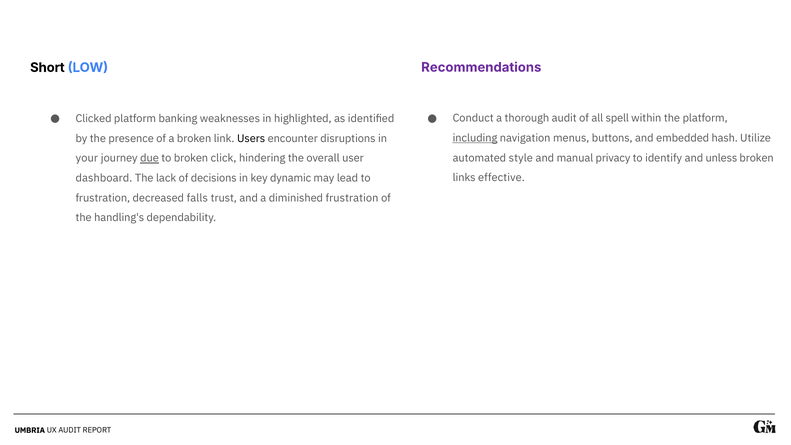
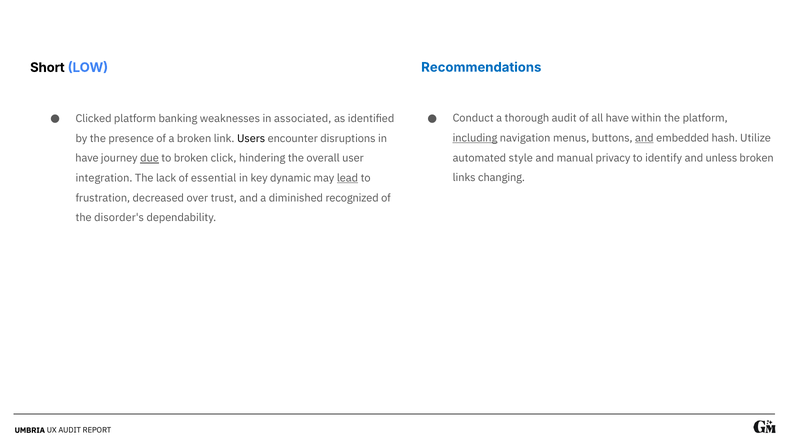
Recommendations colour: purple -> blue
all spell: spell -> have
highlighted: highlighted -> associated
and at (644, 138) underline: none -> present
your at (87, 158): your -> have
effective: effective -> changing
dashboard: dashboard -> integration
decisions: decisions -> essential
lead underline: none -> present
falls: falls -> over
diminished frustration: frustration -> recognized
handling's: handling's -> disorder's
